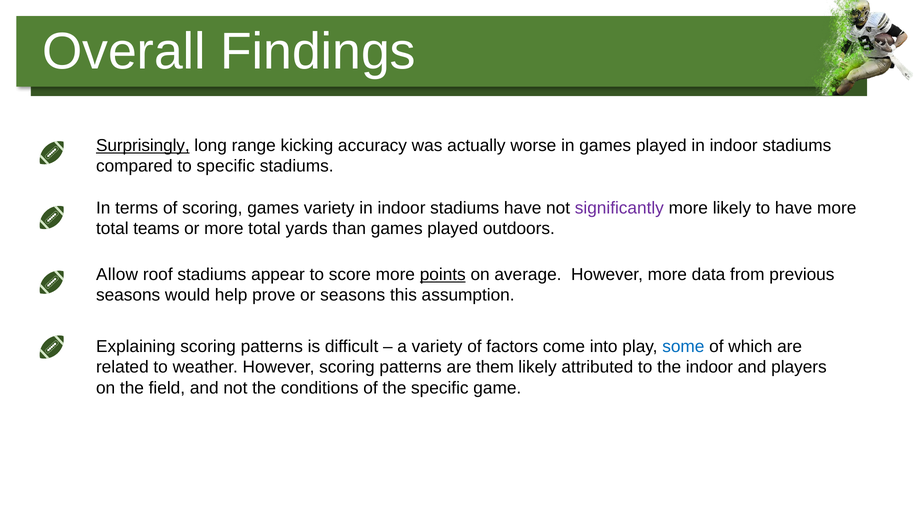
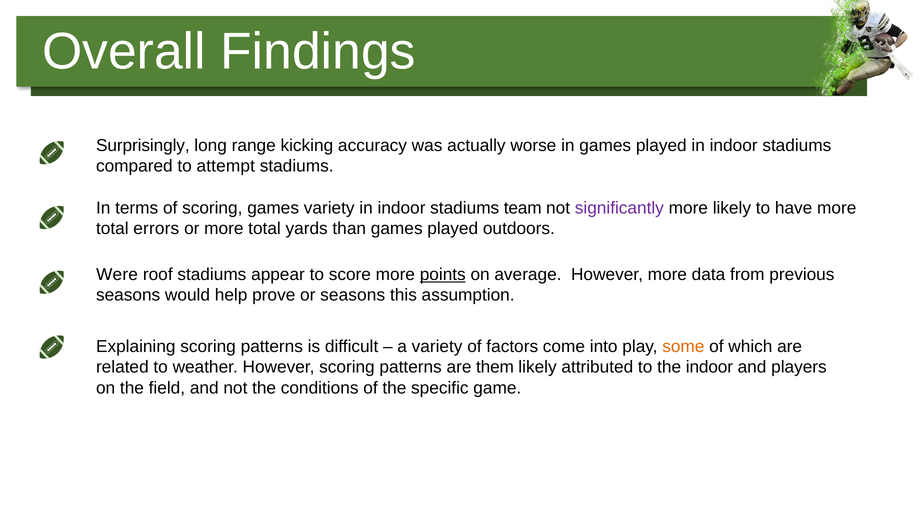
Surprisingly underline: present -> none
to specific: specific -> attempt
stadiums have: have -> team
teams: teams -> errors
Allow: Allow -> Were
some colour: blue -> orange
